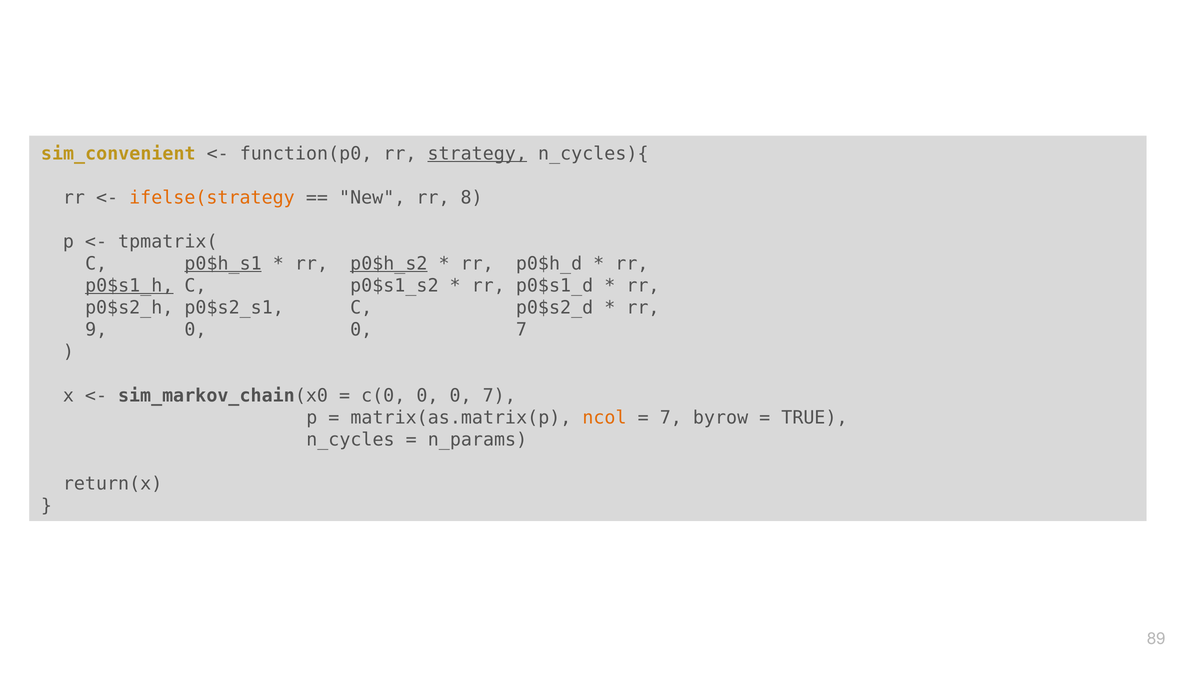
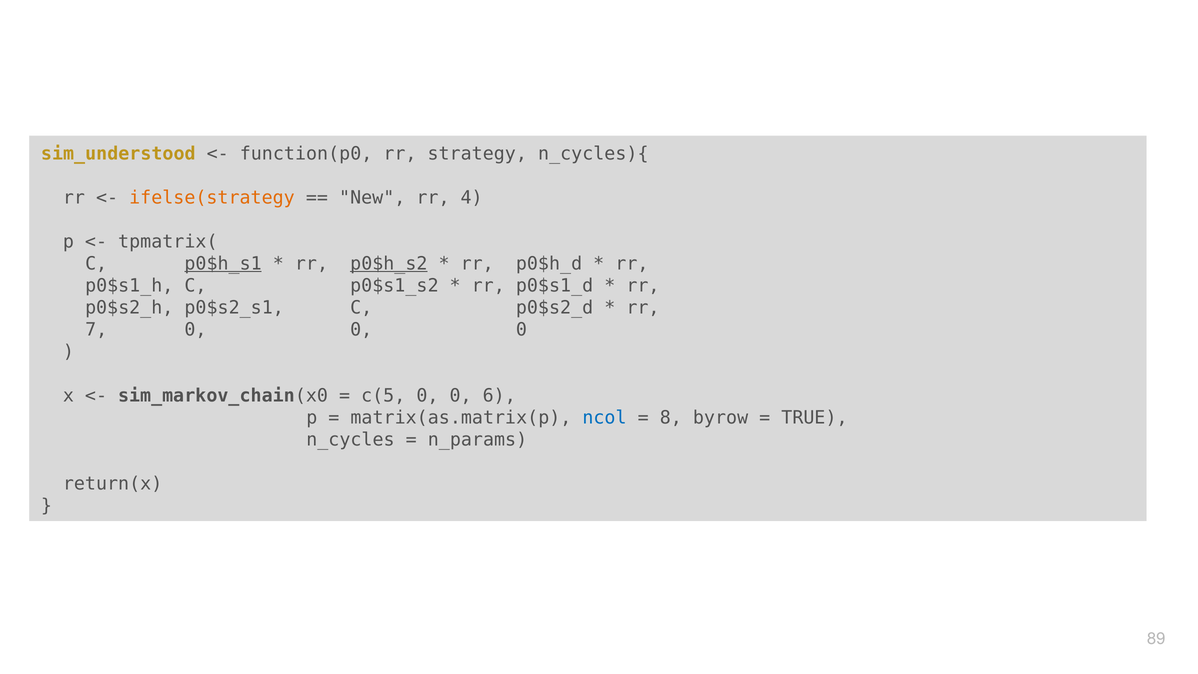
sim_convenient: sim_convenient -> sim_understood
strategy underline: present -> none
8: 8 -> 4
p0$s1_h underline: present -> none
9: 9 -> 7
7 at (521, 330): 7 -> 0
c(0: c(0 -> c(5
7 at (499, 396): 7 -> 6
ncol colour: orange -> blue
7 at (671, 418): 7 -> 8
